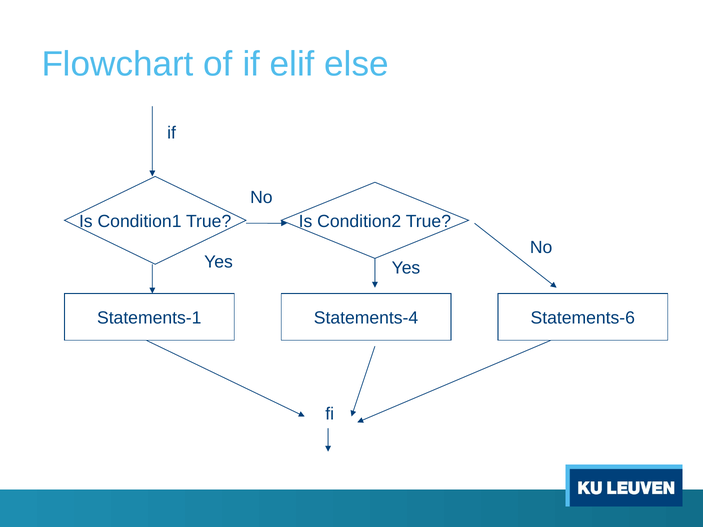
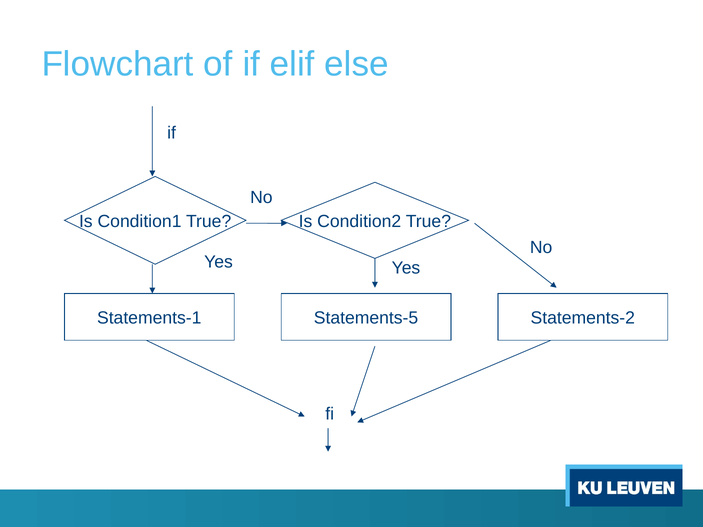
Statements-4: Statements-4 -> Statements-5
Statements-6: Statements-6 -> Statements-2
